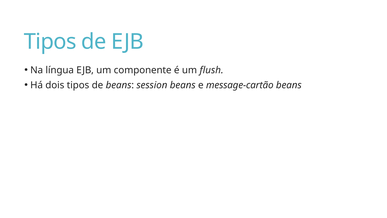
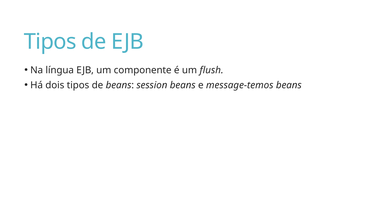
message-cartão: message-cartão -> message-temos
